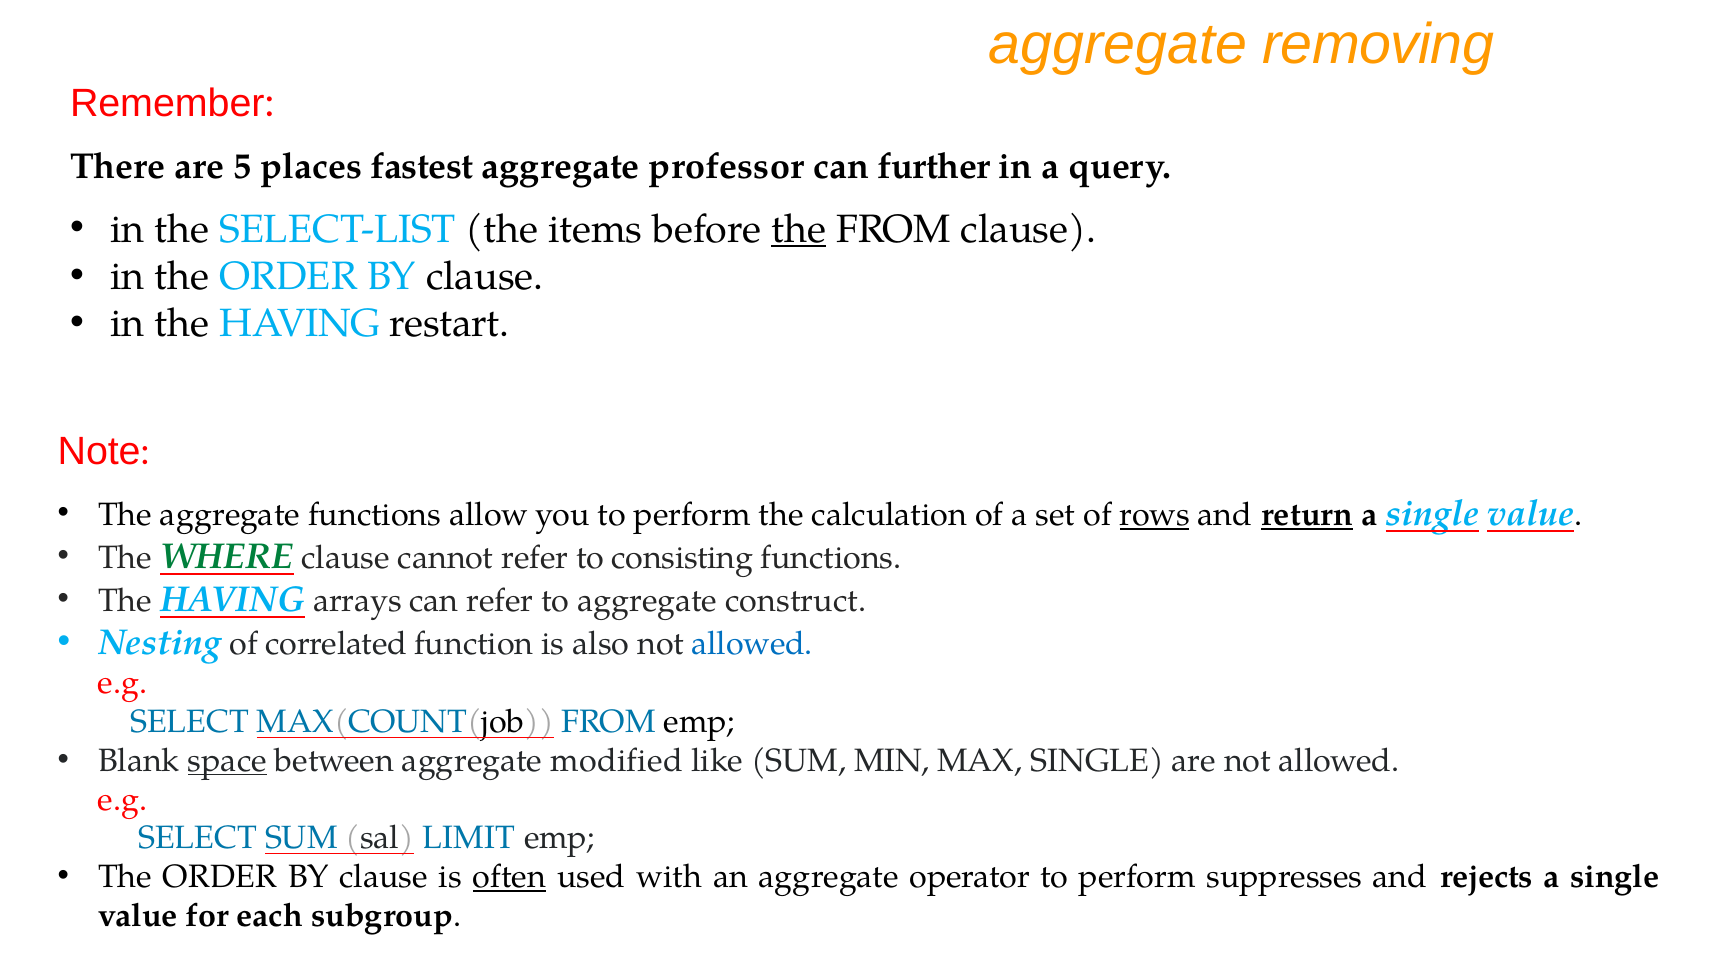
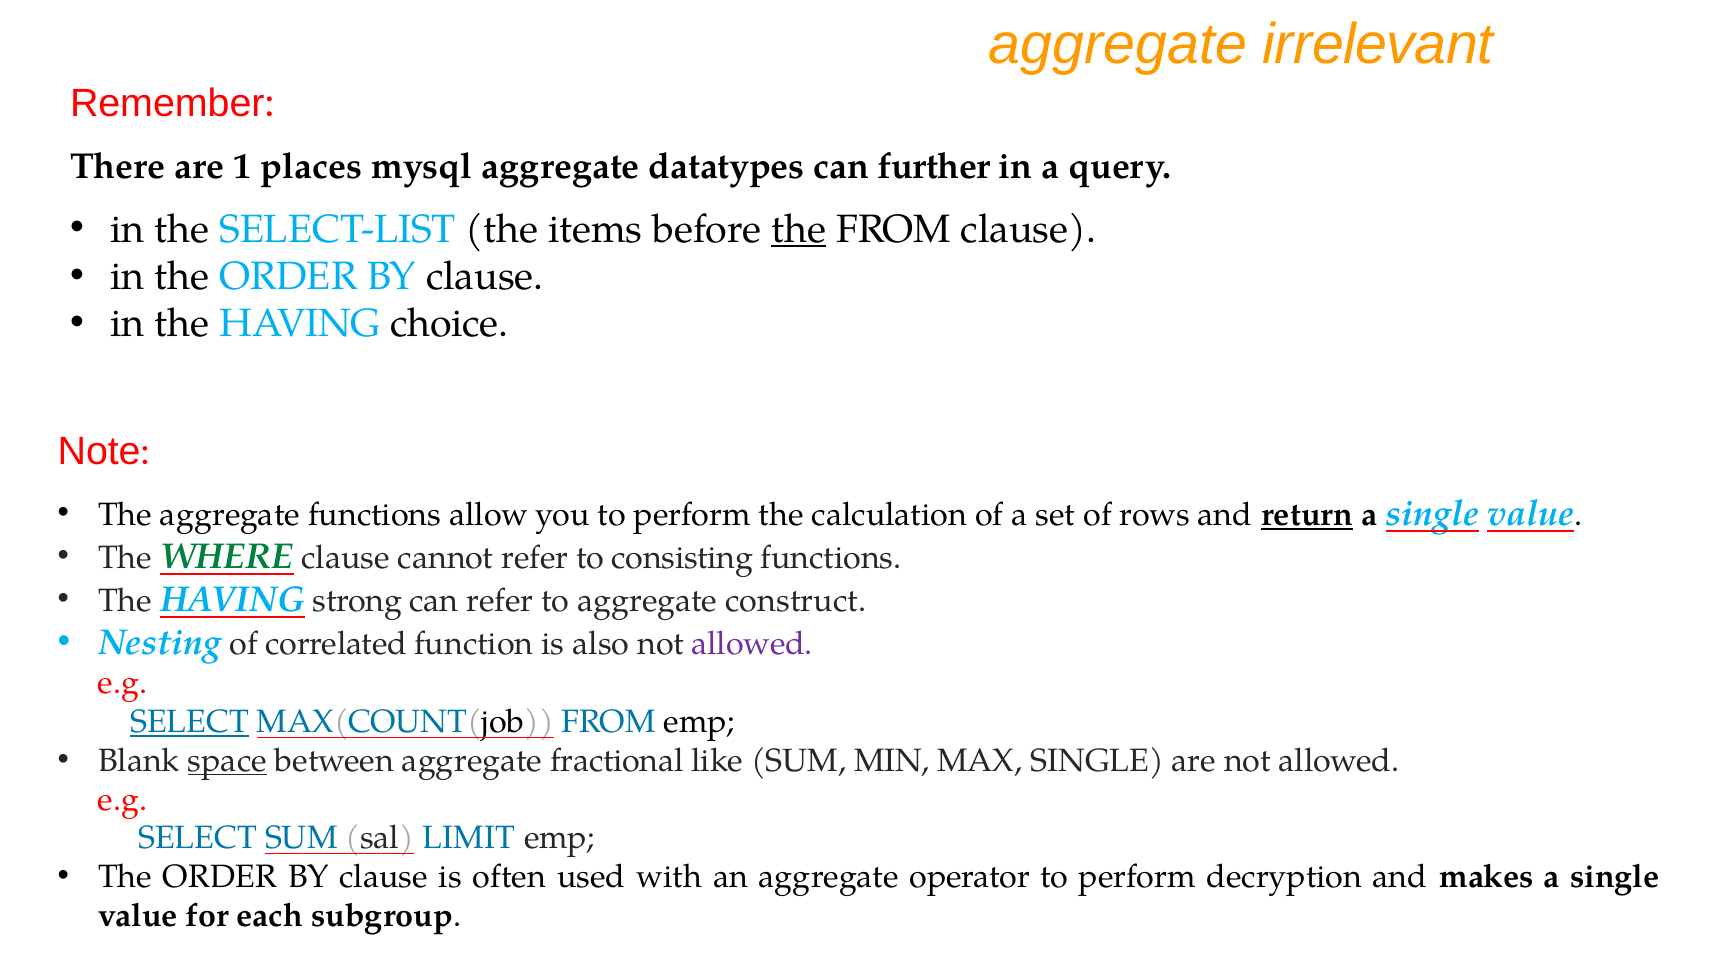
removing: removing -> irrelevant
5: 5 -> 1
fastest: fastest -> mysql
professor: professor -> datatypes
restart: restart -> choice
rows underline: present -> none
arrays: arrays -> strong
allowed at (752, 644) colour: blue -> purple
SELECT at (190, 722) underline: none -> present
modified: modified -> fractional
often underline: present -> none
suppresses: suppresses -> decryption
rejects: rejects -> makes
